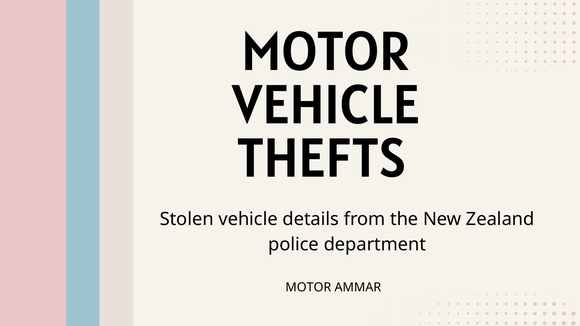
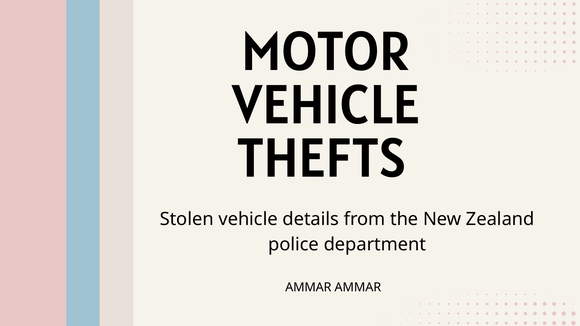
MOTOR at (308, 288): MOTOR -> AMMAR
